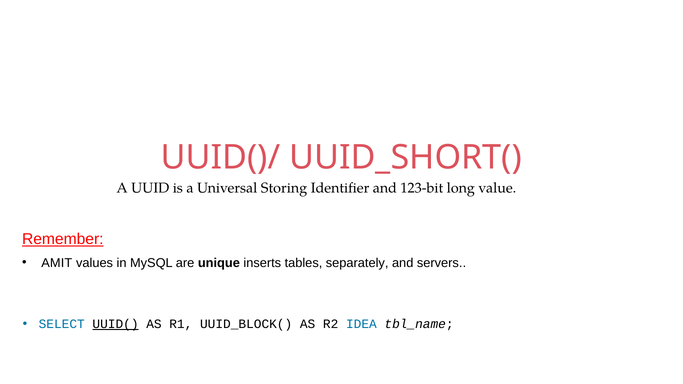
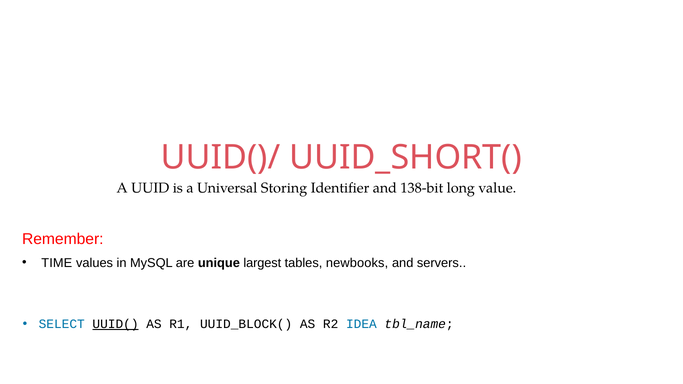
123-bit: 123-bit -> 138-bit
Remember underline: present -> none
AMIT: AMIT -> TIME
inserts: inserts -> largest
separately: separately -> newbooks
